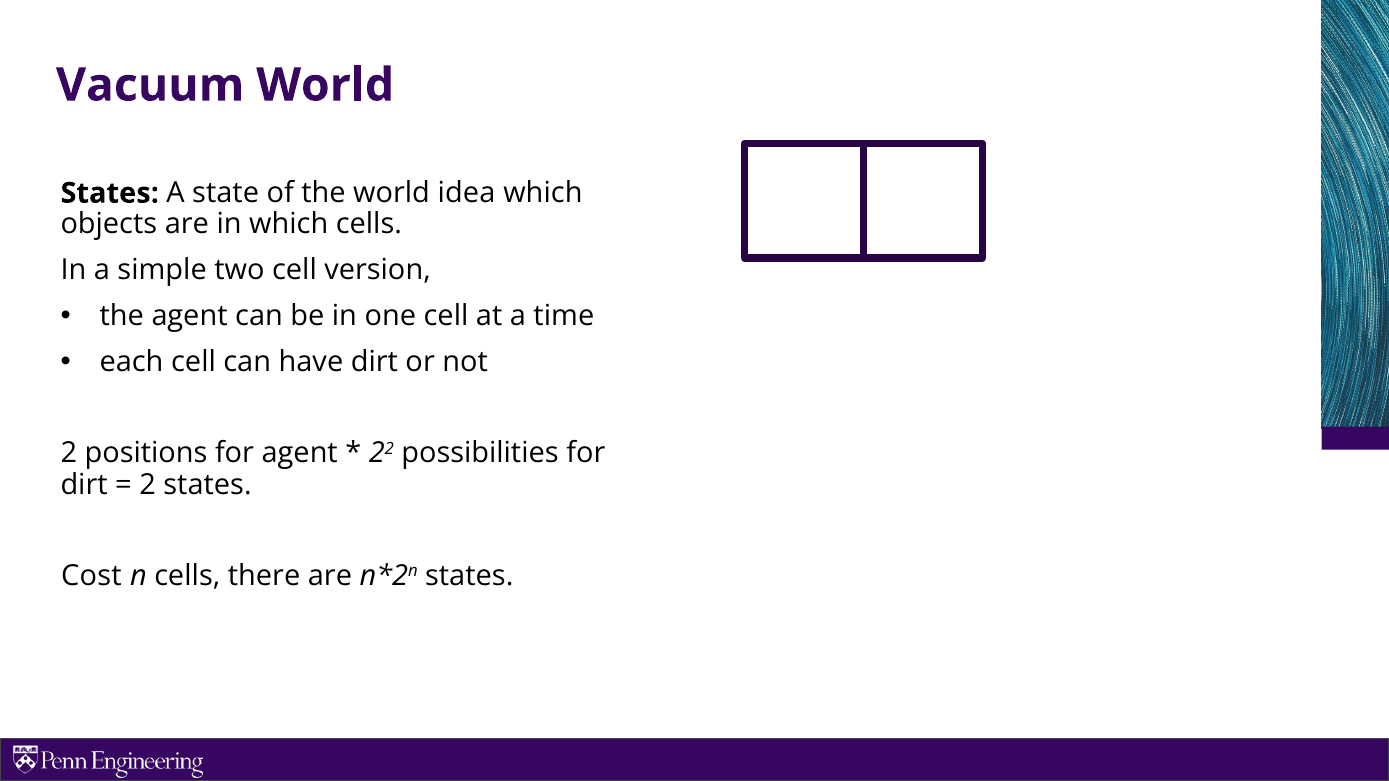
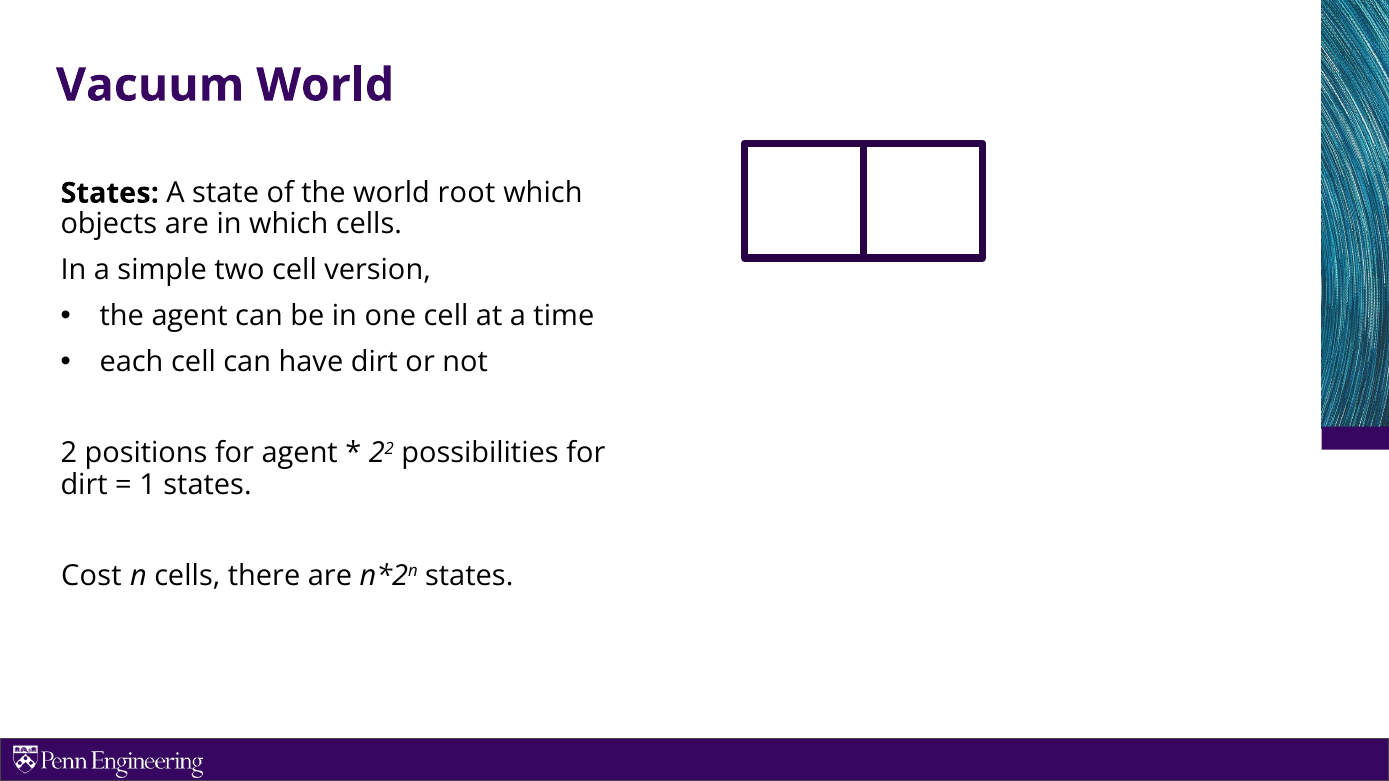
idea: idea -> root
2 at (148, 485): 2 -> 1
